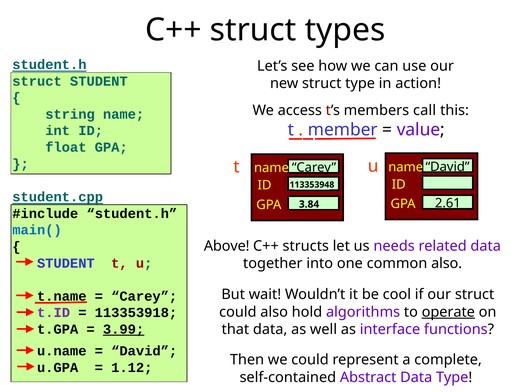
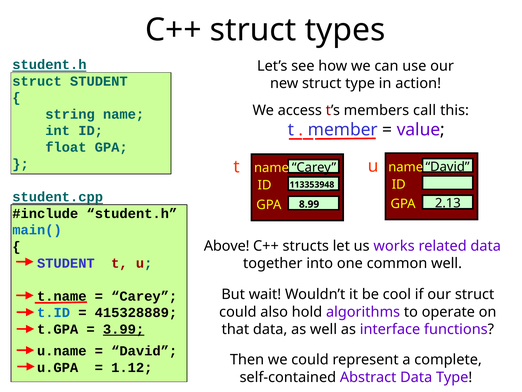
2.61: 2.61 -> 2.13
3.84: 3.84 -> 8.99
needs: needs -> works
common also: also -> well
t.ID colour: purple -> blue
113353918: 113353918 -> 415328889
operate underline: present -> none
